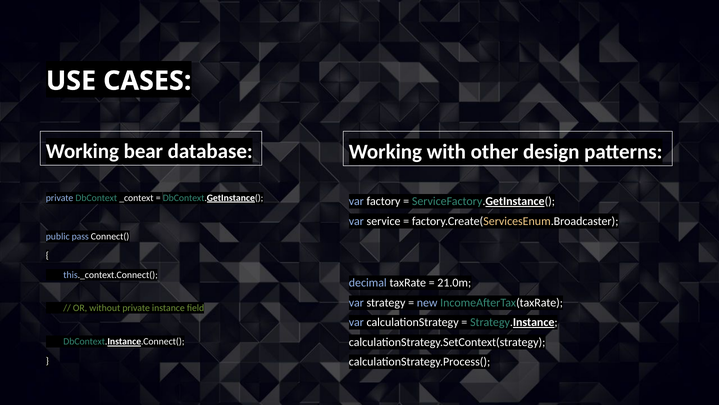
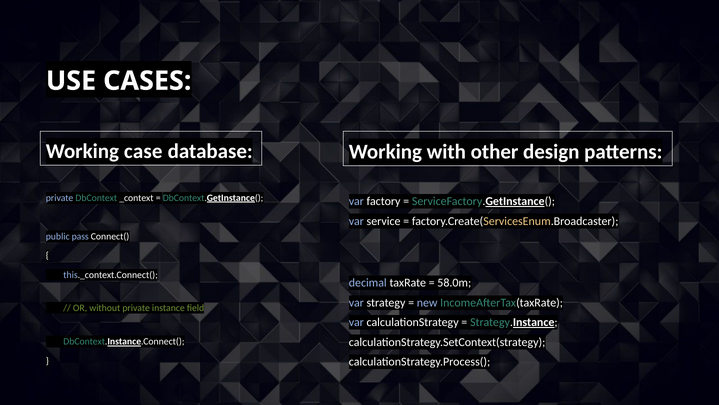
bear: bear -> case
21.0m: 21.0m -> 58.0m
